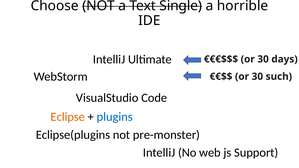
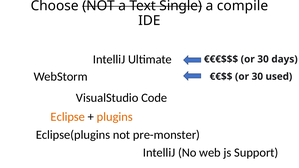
horrible: horrible -> compile
such: such -> used
plugins colour: blue -> orange
